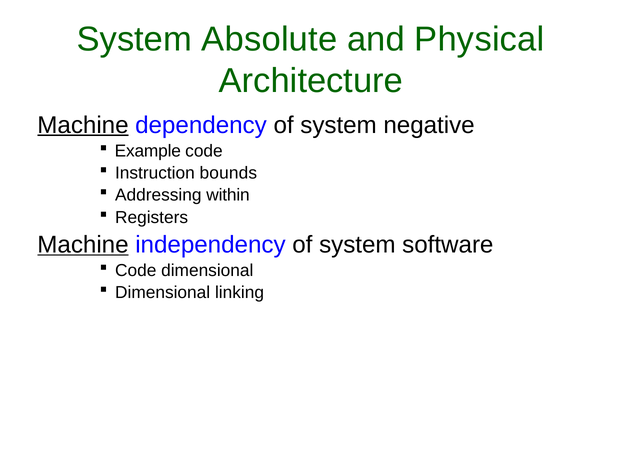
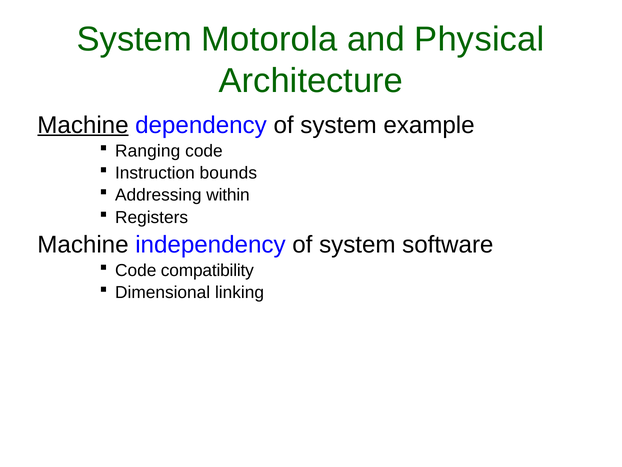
Absolute: Absolute -> Motorola
negative: negative -> example
Example: Example -> Ranging
Machine at (83, 244) underline: present -> none
Code dimensional: dimensional -> compatibility
